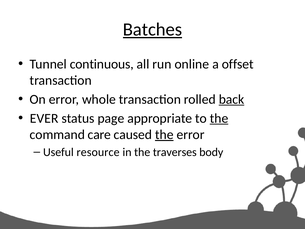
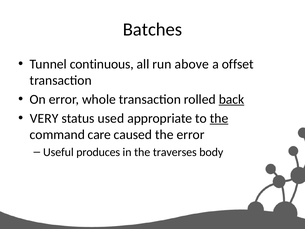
Batches underline: present -> none
online: online -> above
EVER: EVER -> VERY
page: page -> used
the at (164, 134) underline: present -> none
resource: resource -> produces
